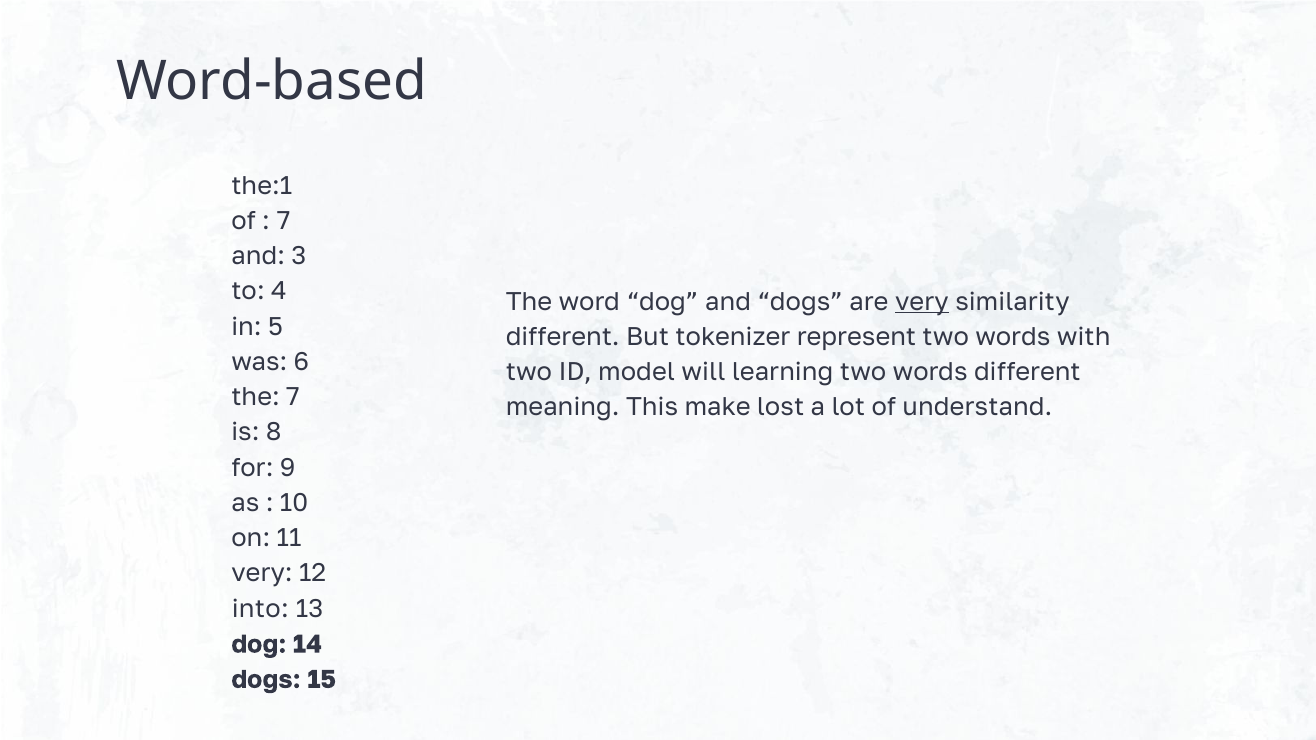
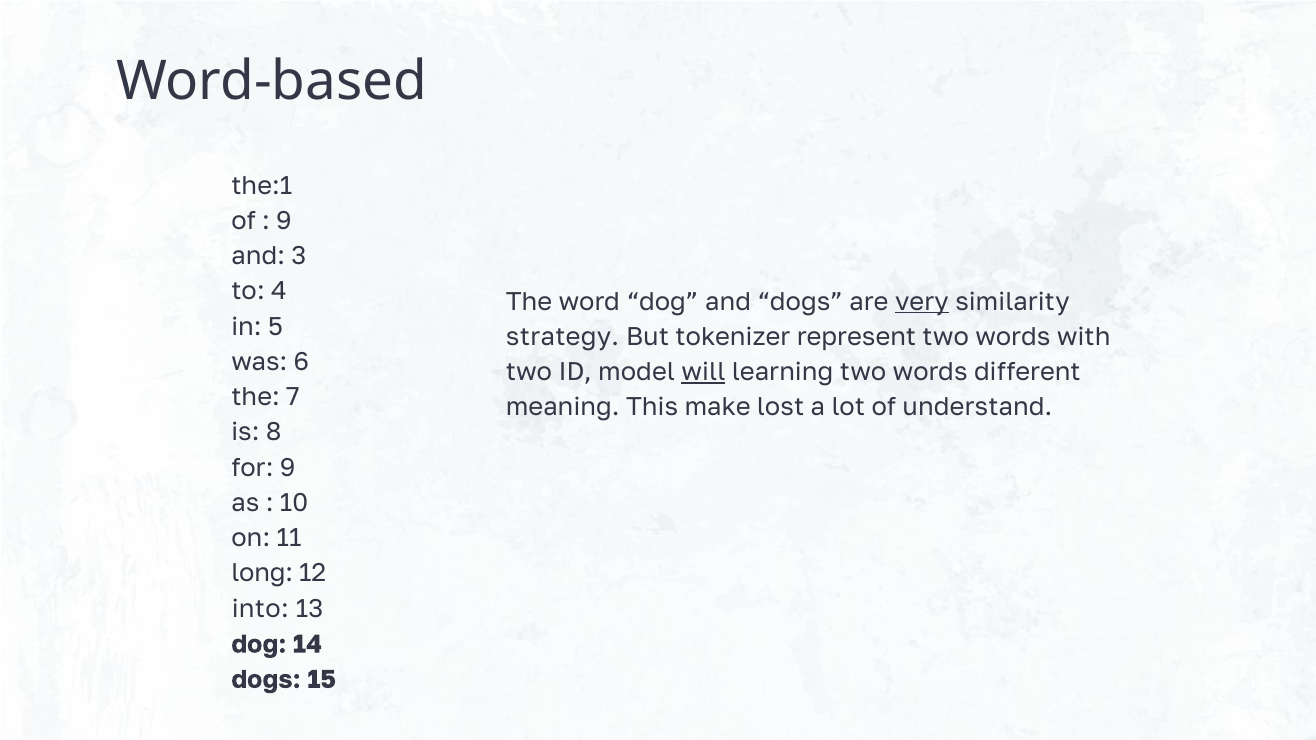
7 at (284, 221): 7 -> 9
different at (563, 337): different -> strategy
will underline: none -> present
very at (262, 574): very -> long
